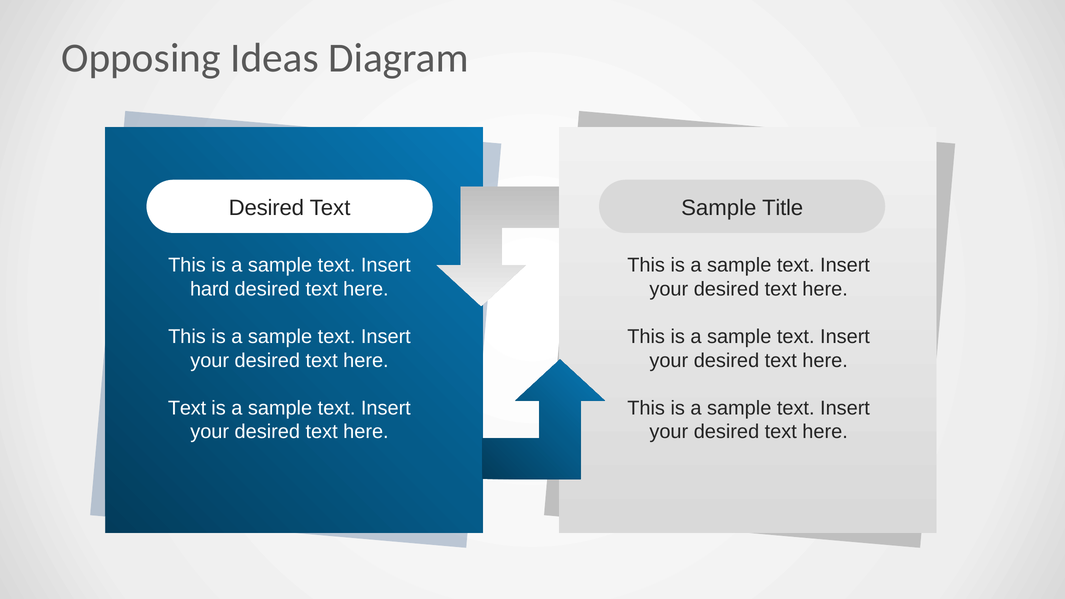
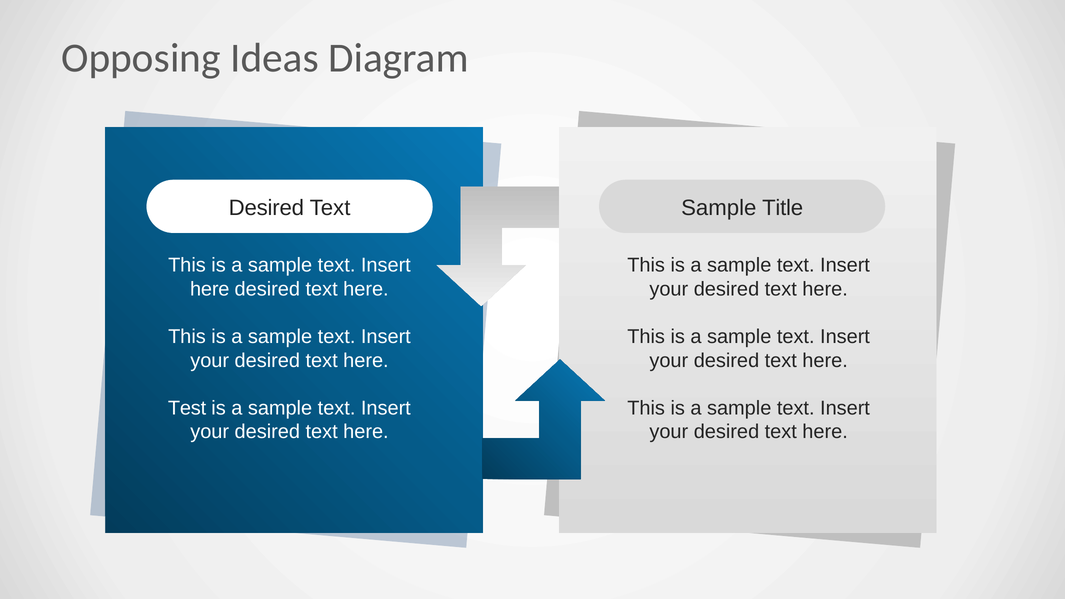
hard at (210, 289): hard -> here
Text at (187, 408): Text -> Test
